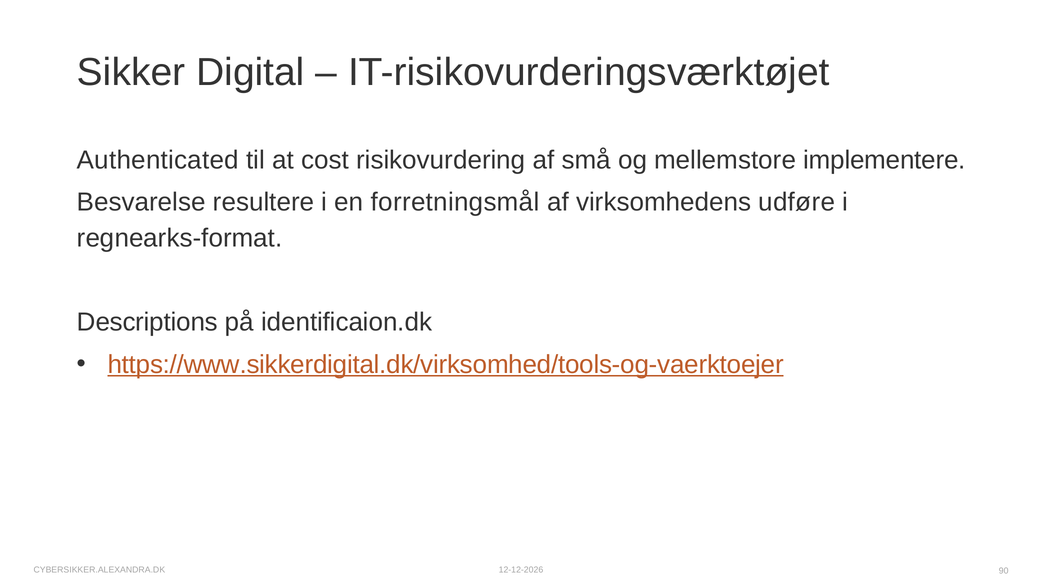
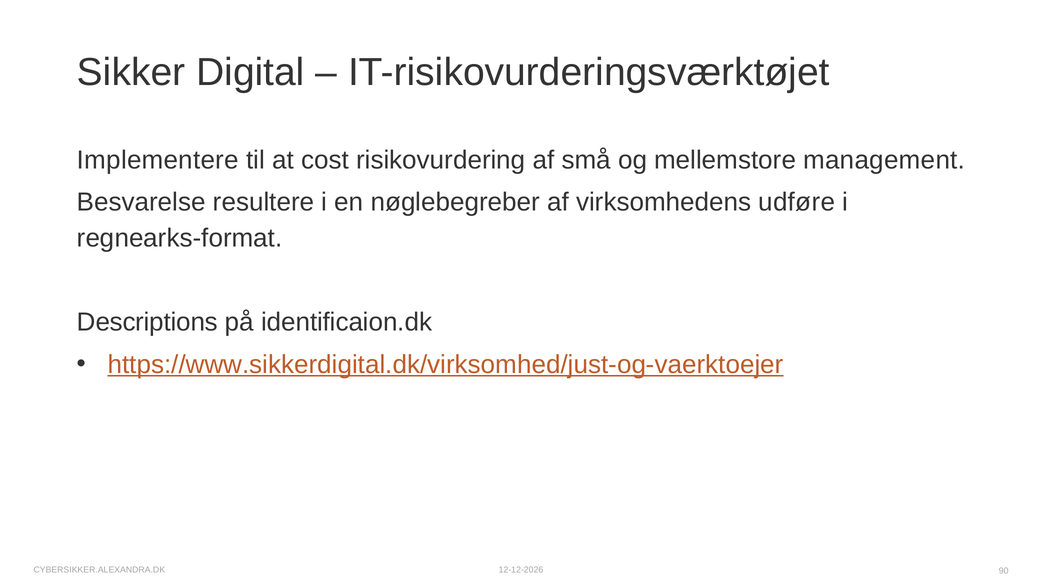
Authenticated: Authenticated -> Implementere
implementere: implementere -> management
forretningsmål: forretningsmål -> nøglebegreber
https://www.sikkerdigital.dk/virksomhed/tools-og-vaerktoejer: https://www.sikkerdigital.dk/virksomhed/tools-og-vaerktoejer -> https://www.sikkerdigital.dk/virksomhed/just-og-vaerktoejer
